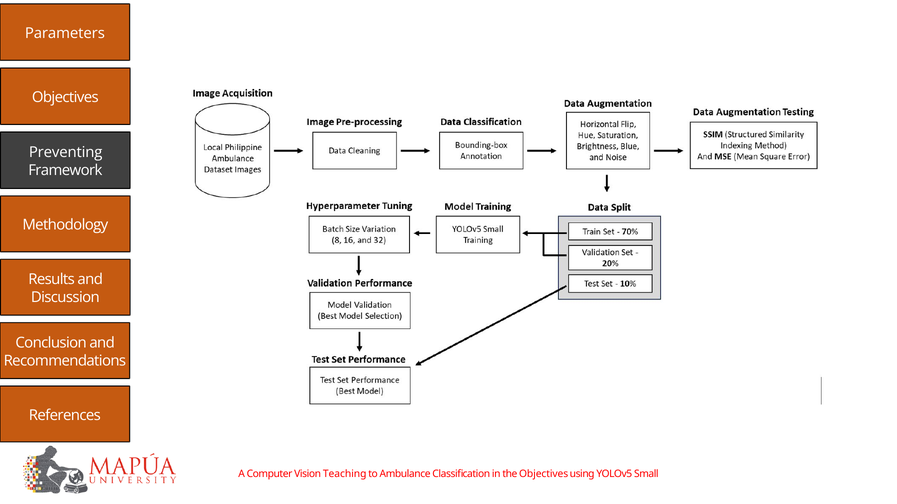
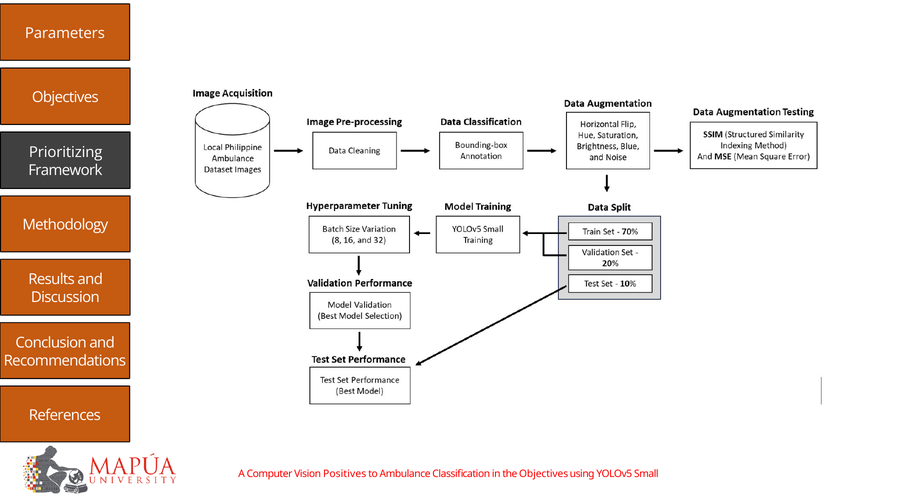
Preventing: Preventing -> Prioritizing
Teaching: Teaching -> Positives
